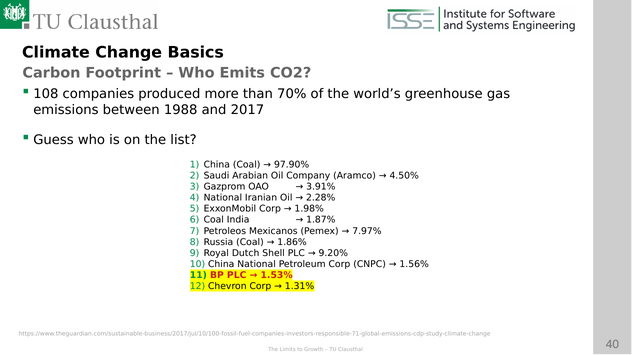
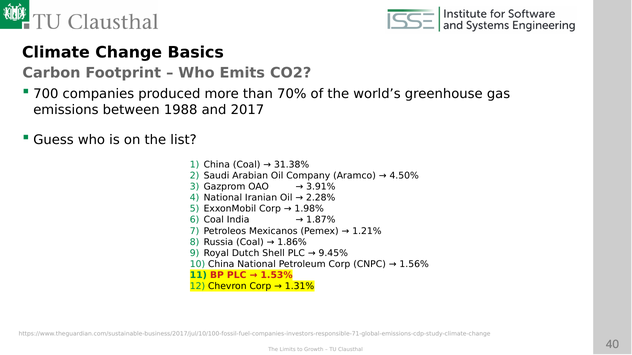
108: 108 -> 700
97.90%: 97.90% -> 31.38%
7.97%: 7.97% -> 1.21%
9.20%: 9.20% -> 9.45%
